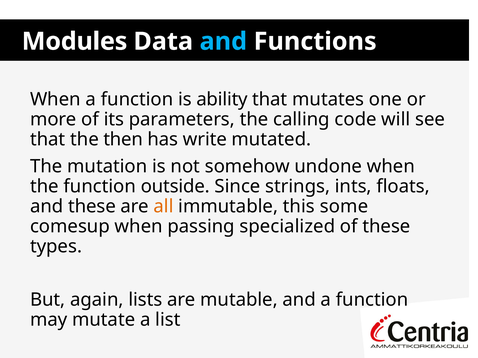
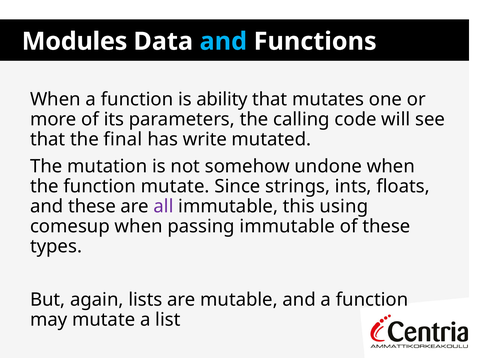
then: then -> final
function outside: outside -> mutate
all colour: orange -> purple
some: some -> using
passing specialized: specialized -> immutable
